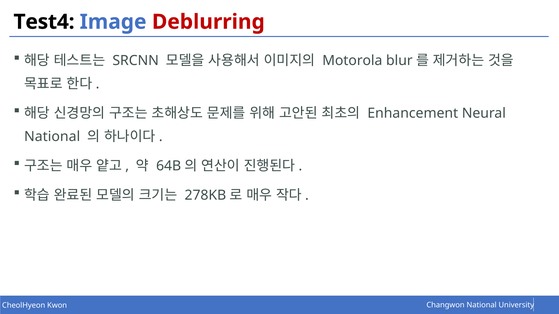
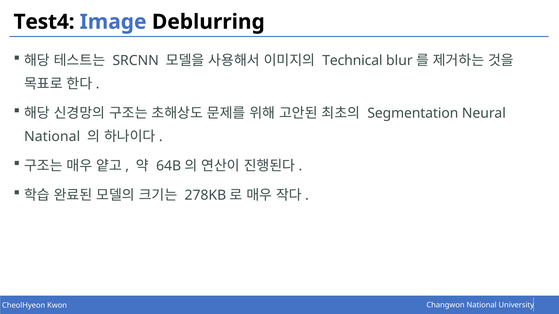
Deblurring colour: red -> black
Motorola: Motorola -> Technical
Enhancement: Enhancement -> Segmentation
